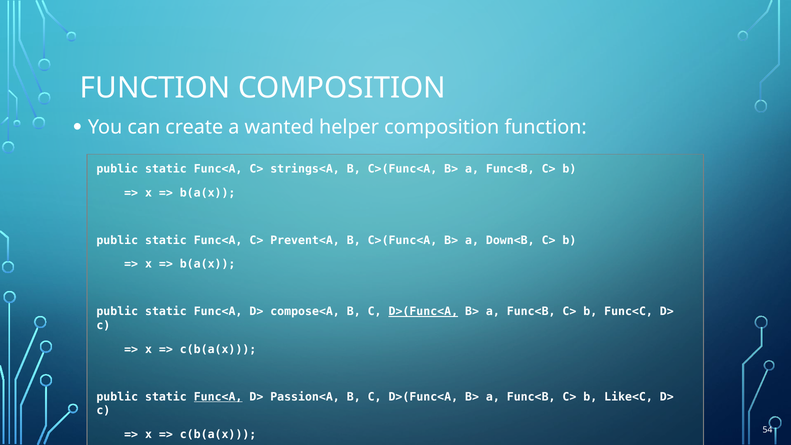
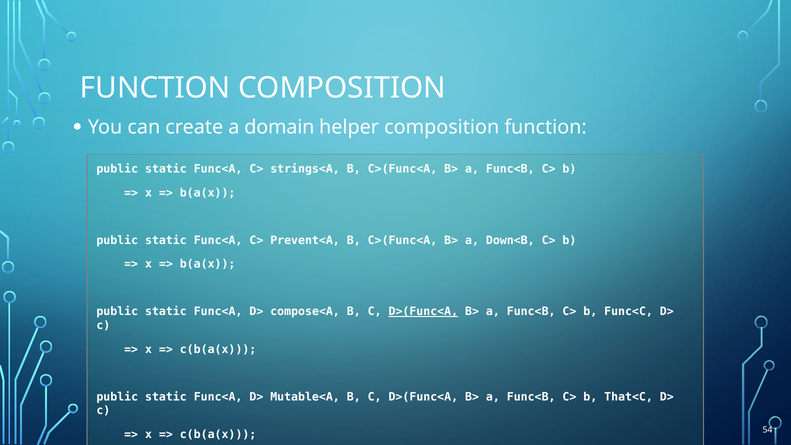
wanted: wanted -> domain
Func<A at (218, 397) underline: present -> none
Passion<A: Passion<A -> Mutable<A
Like<C: Like<C -> That<C
